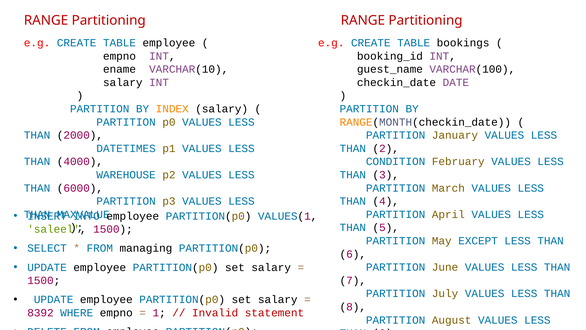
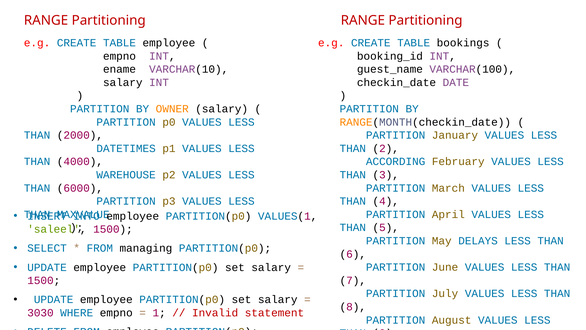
INDEX: INDEX -> OWNER
CONDITION: CONDITION -> ACCORDING
EXCEPT: EXCEPT -> DELAYS
8392: 8392 -> 3030
